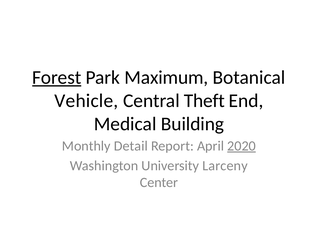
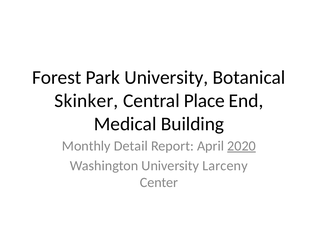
Forest underline: present -> none
Park Maximum: Maximum -> University
Vehicle: Vehicle -> Skinker
Theft: Theft -> Place
